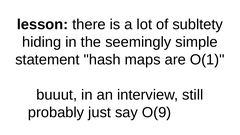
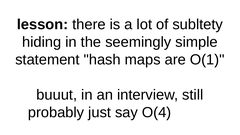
O(9: O(9 -> O(4
